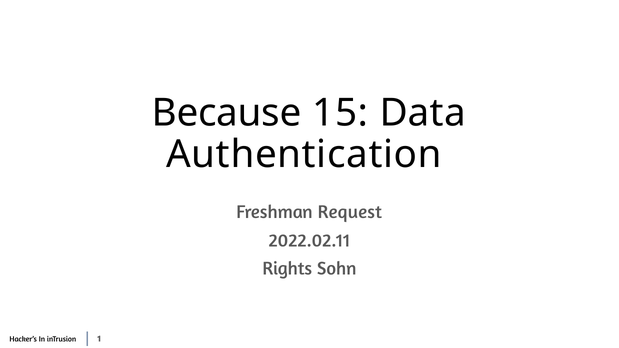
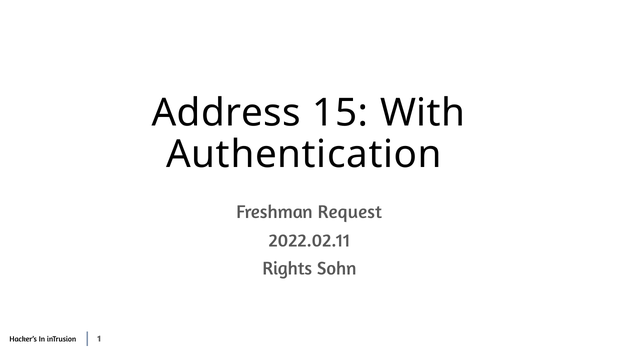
Because: Because -> Address
Data: Data -> With
